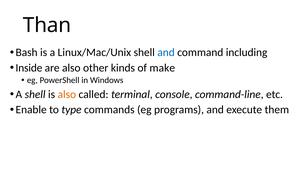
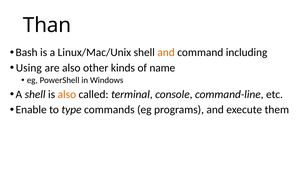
and at (166, 52) colour: blue -> orange
Inside: Inside -> Using
make: make -> name
